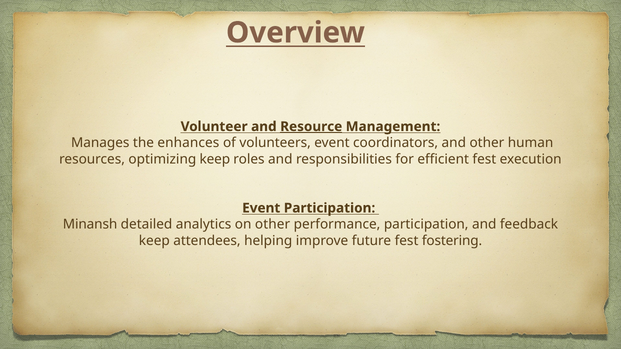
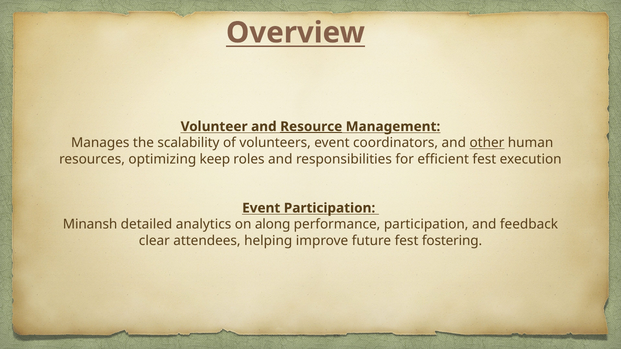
enhances: enhances -> scalability
other at (487, 143) underline: none -> present
on other: other -> along
keep at (154, 241): keep -> clear
